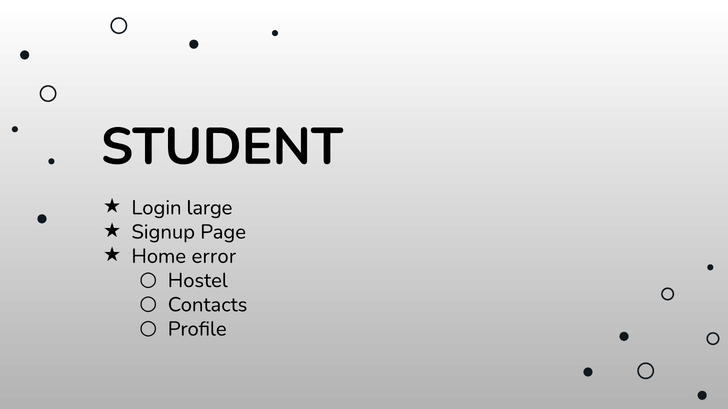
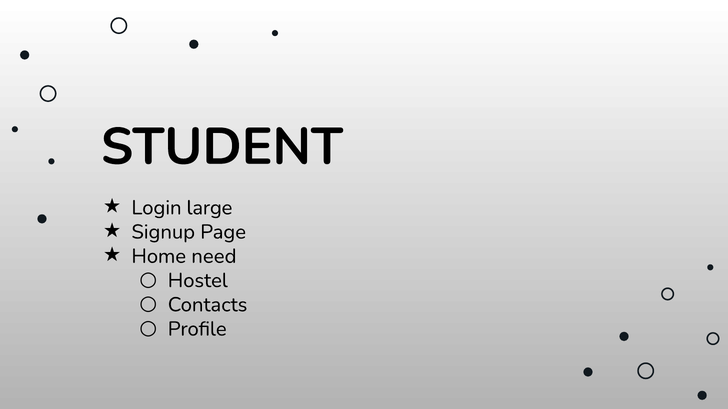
error: error -> need
